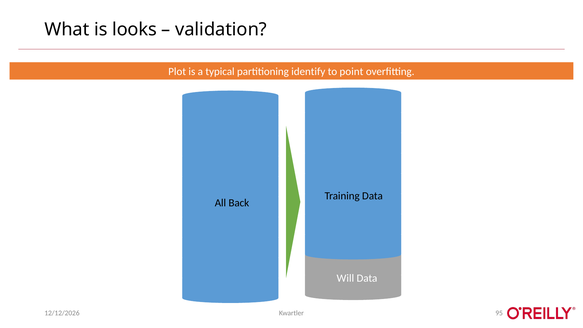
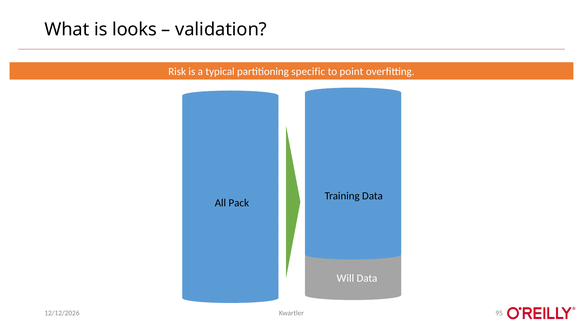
Plot: Plot -> Risk
identify: identify -> specific
Back: Back -> Pack
